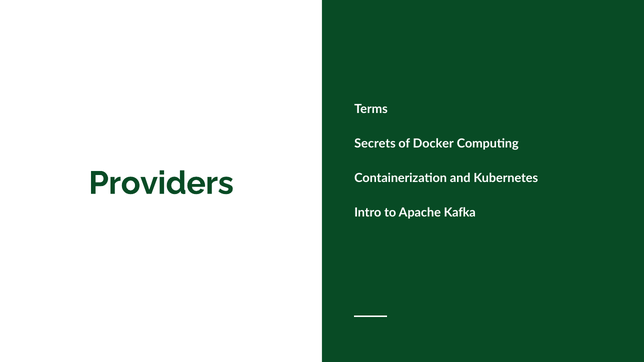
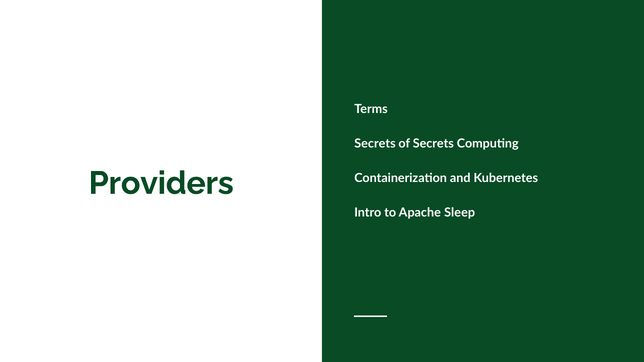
of Docker: Docker -> Secrets
Kafka: Kafka -> Sleep
